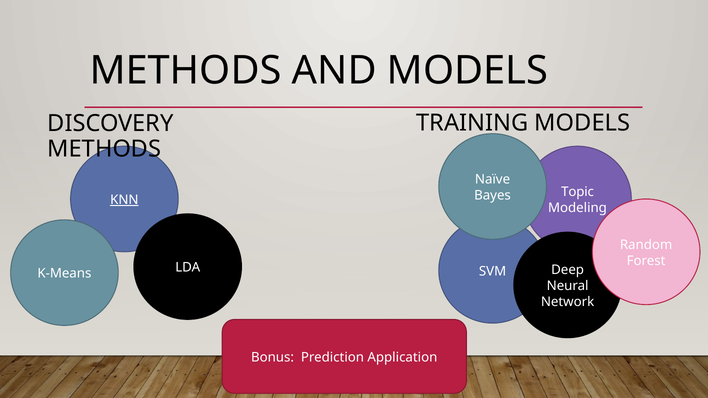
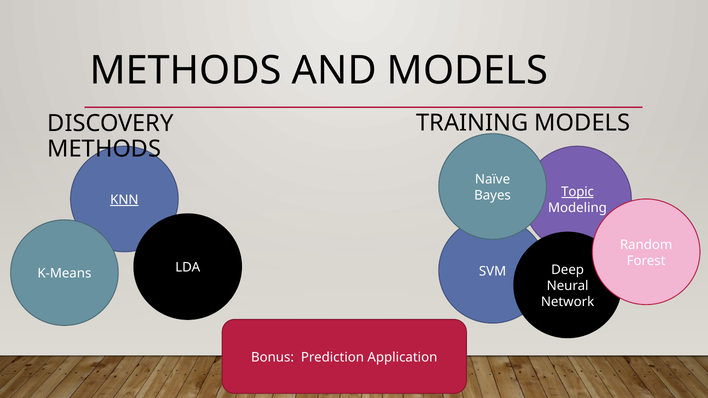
Topic underline: none -> present
